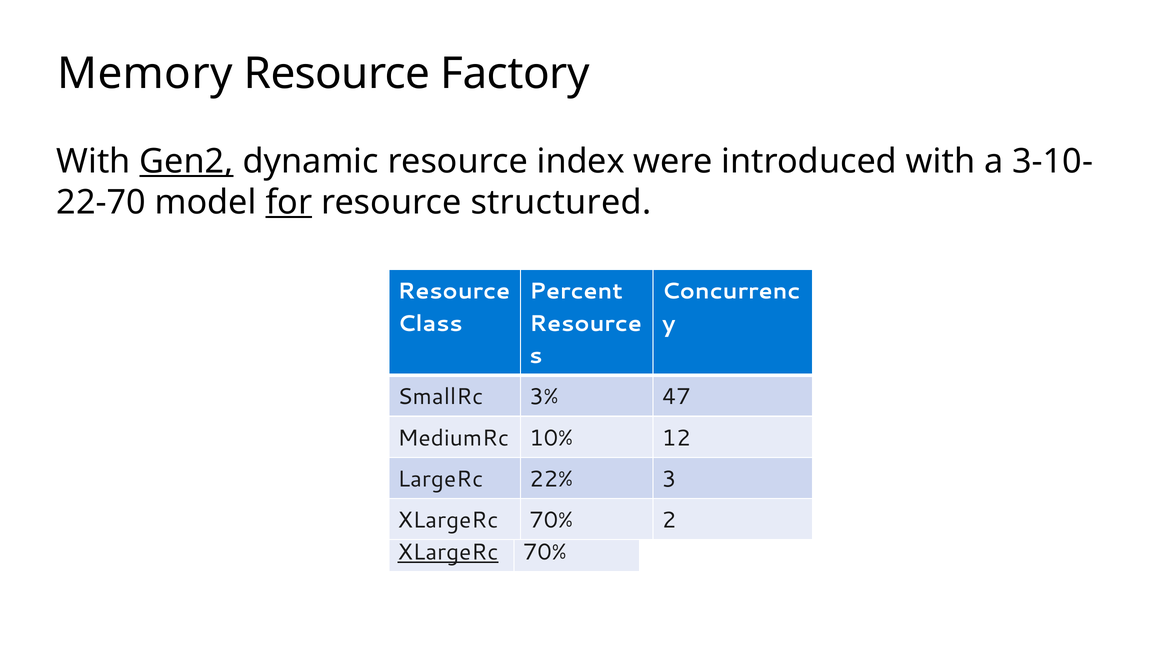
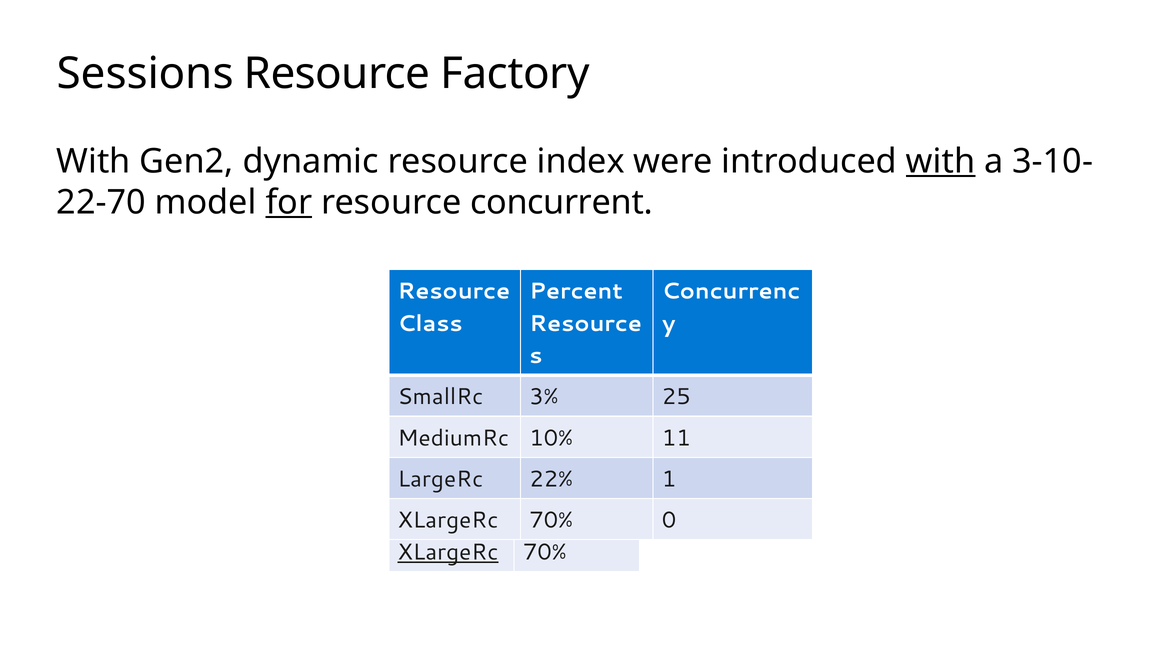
Memory: Memory -> Sessions
Gen2 underline: present -> none
with at (941, 161) underline: none -> present
structured: structured -> concurrent
47: 47 -> 25
12: 12 -> 11
3: 3 -> 1
2: 2 -> 0
